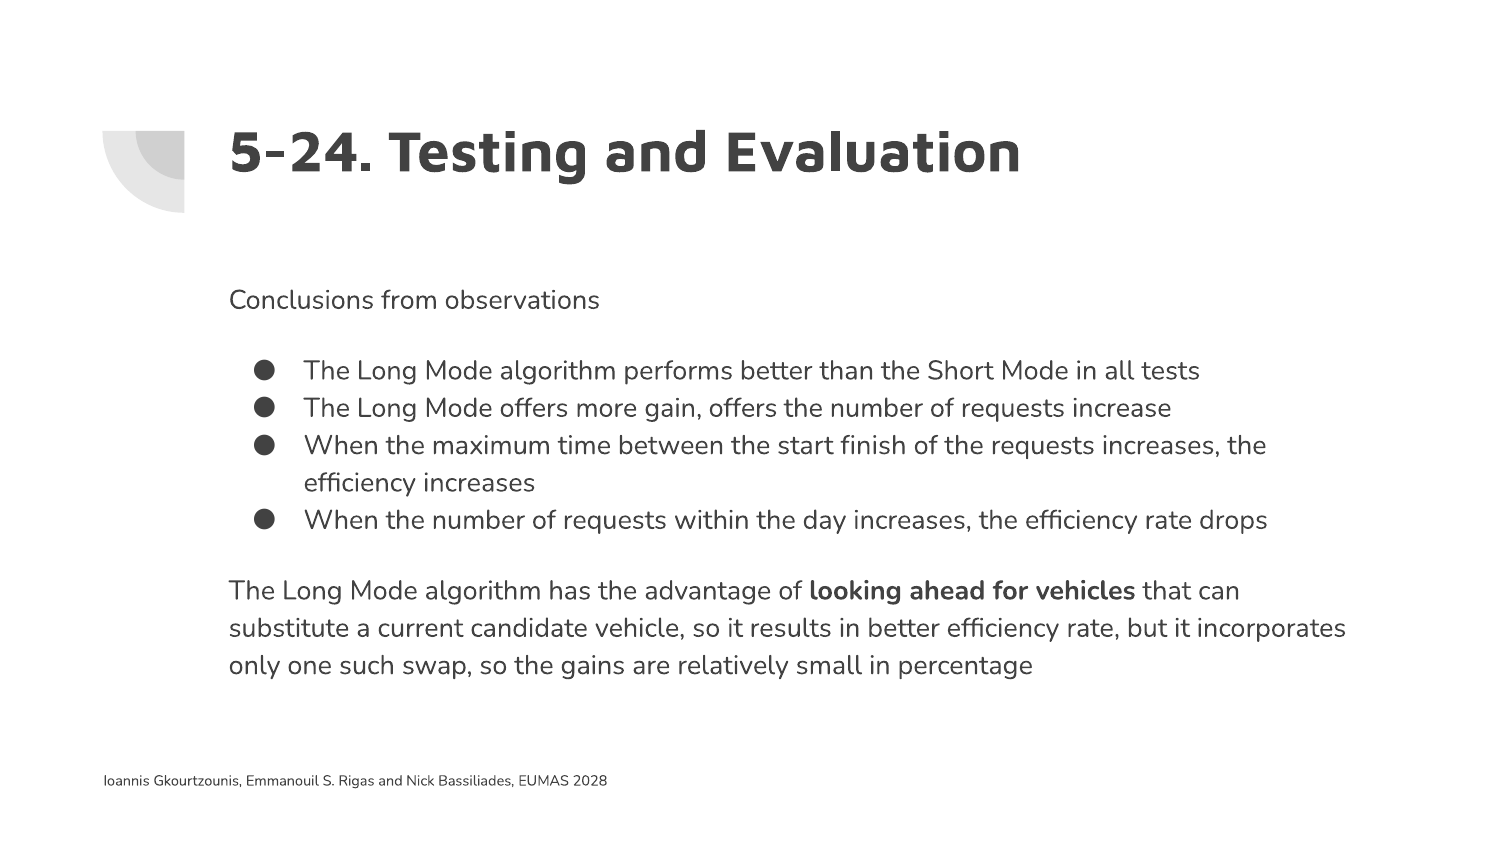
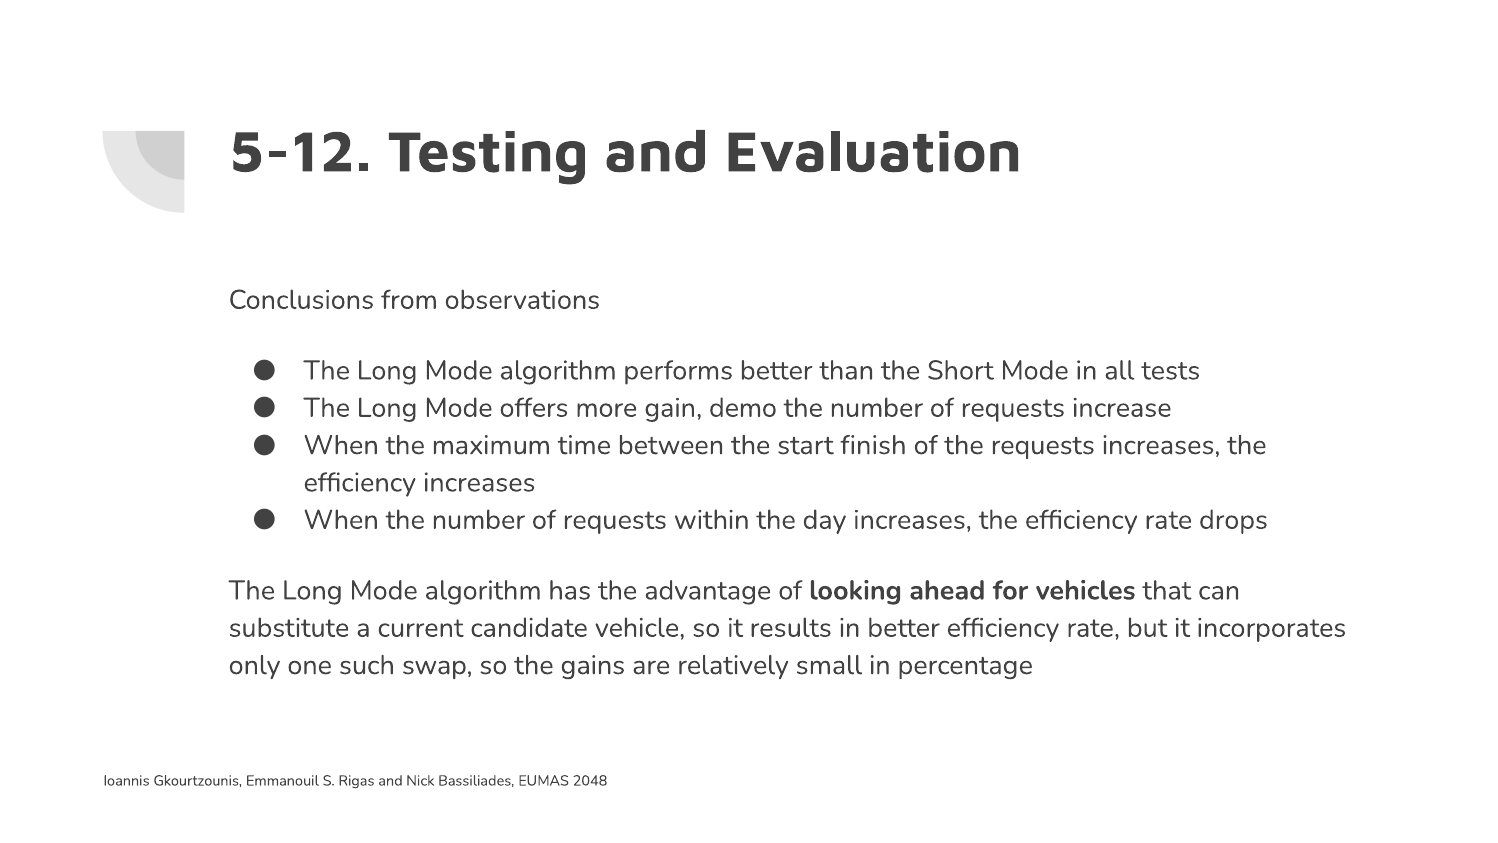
5-24: 5-24 -> 5-12
gain offers: offers -> demo
2028: 2028 -> 2048
